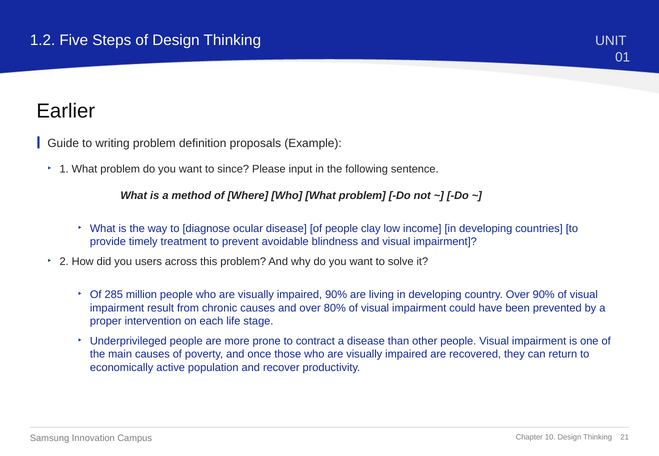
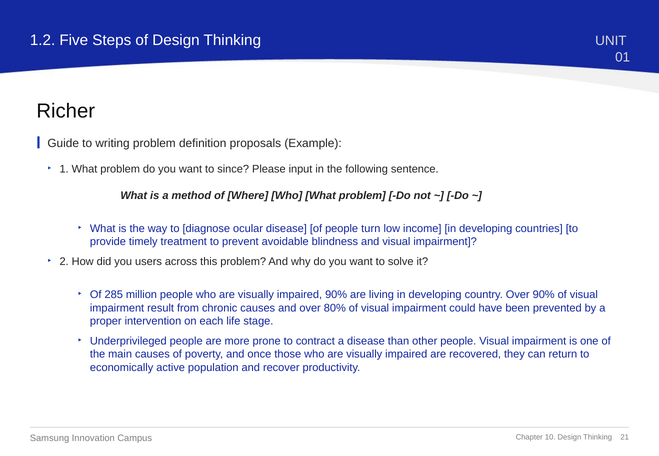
Earlier: Earlier -> Richer
clay: clay -> turn
